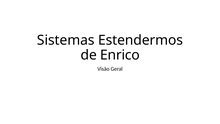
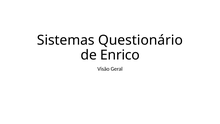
Estendermos: Estendermos -> Questionário
